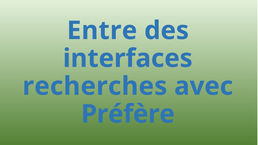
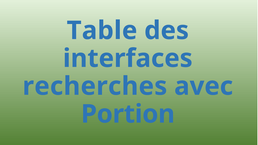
Entre: Entre -> Table
Préfère: Préfère -> Portion
